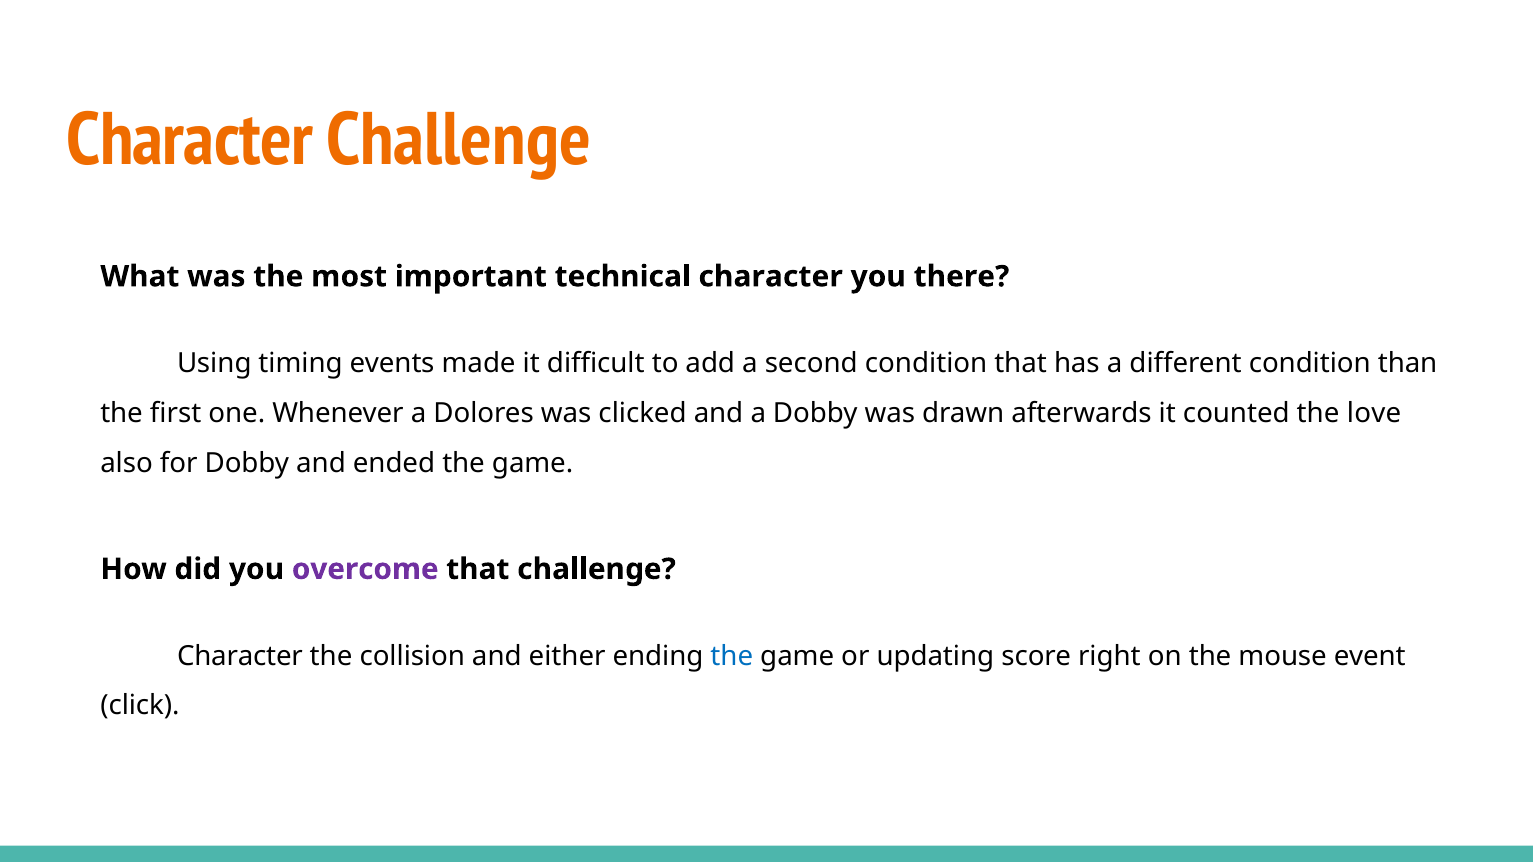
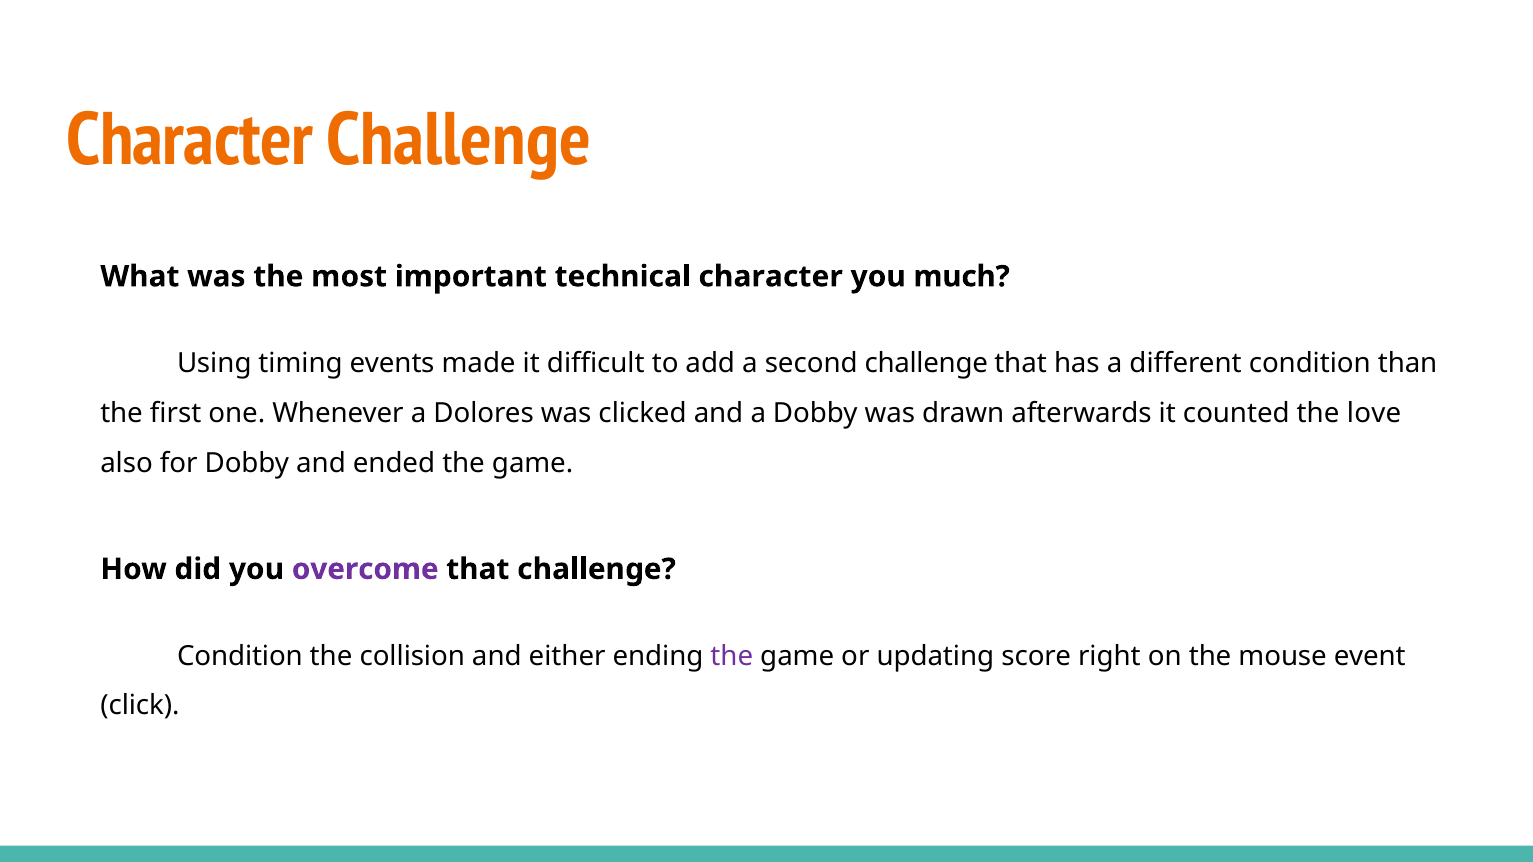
there: there -> much
second condition: condition -> challenge
Character at (240, 656): Character -> Condition
the at (732, 656) colour: blue -> purple
